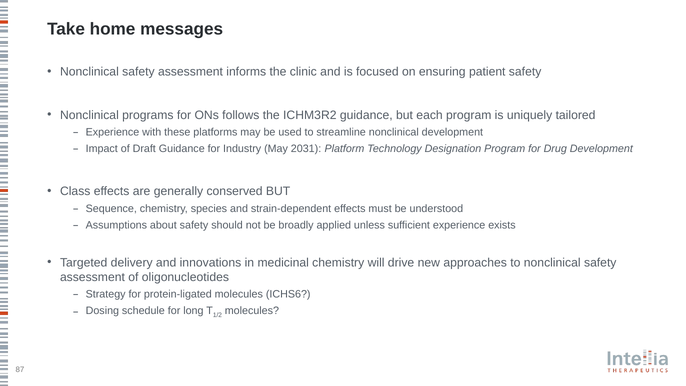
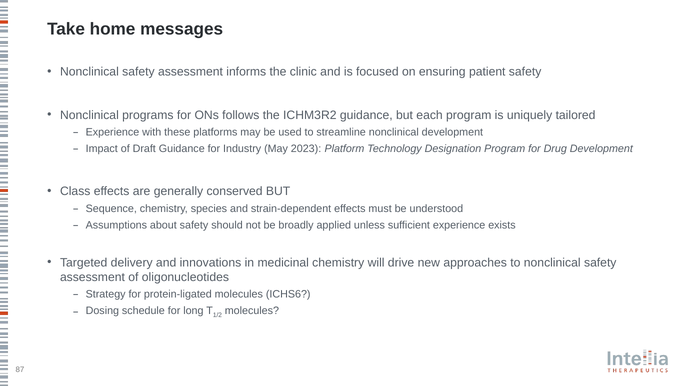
2031: 2031 -> 2023
